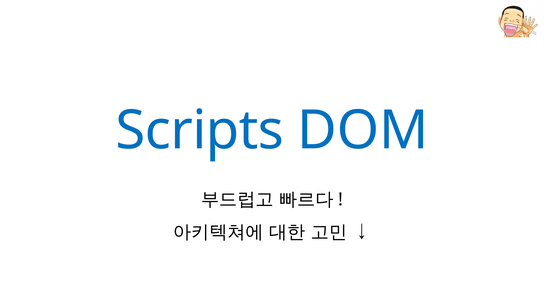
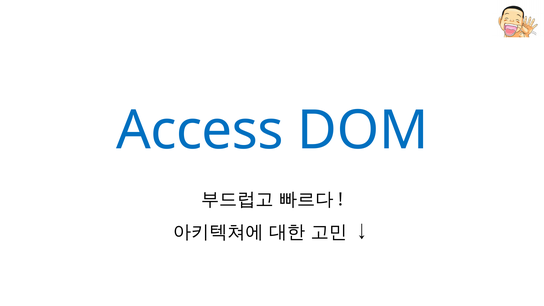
Scripts: Scripts -> Access
